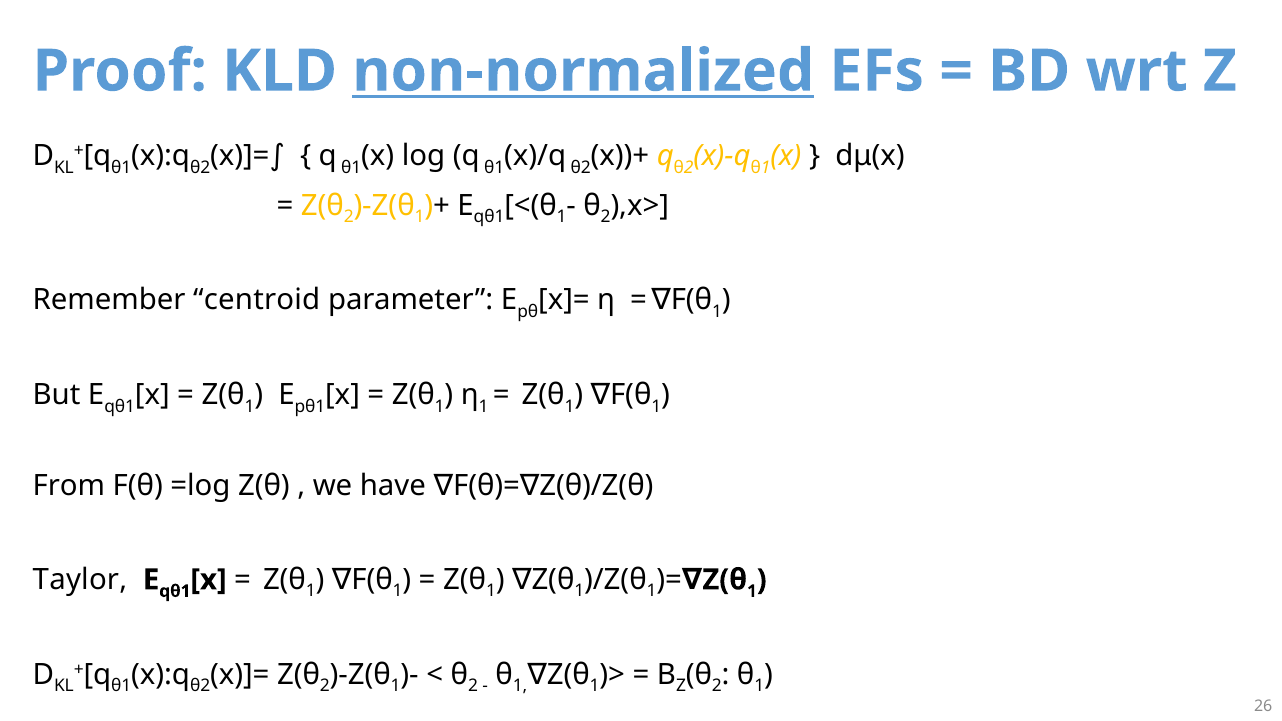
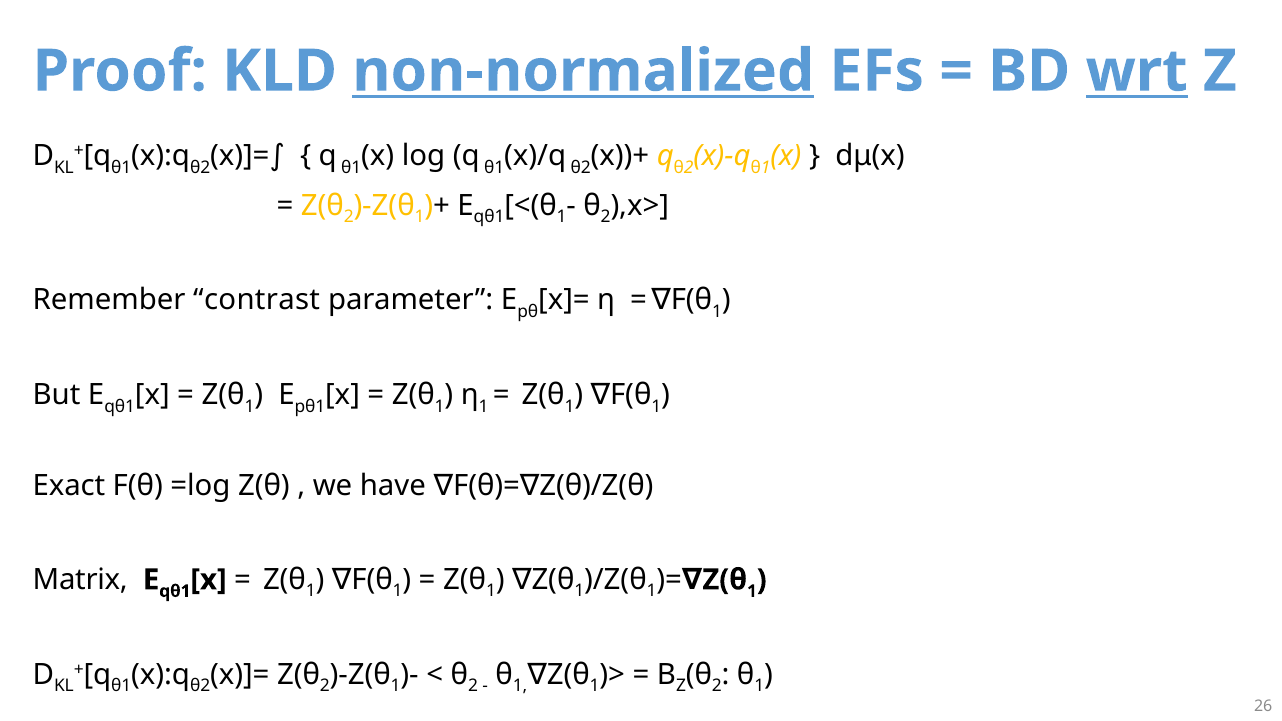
wrt underline: none -> present
centroid: centroid -> contrast
From: From -> Exact
Taylor: Taylor -> Matrix
